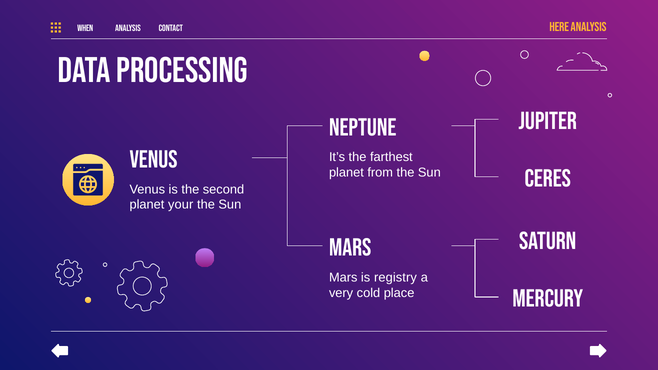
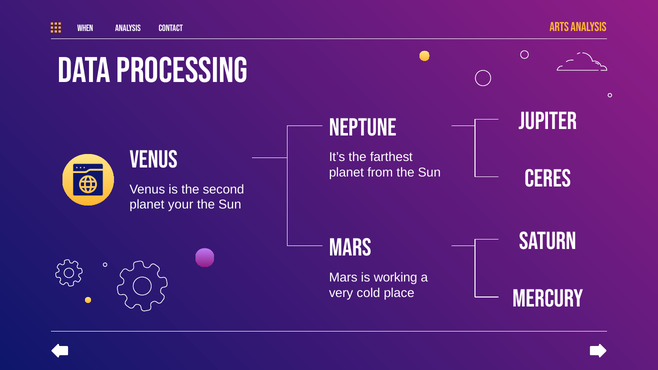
Here: Here -> Arts
registry: registry -> working
